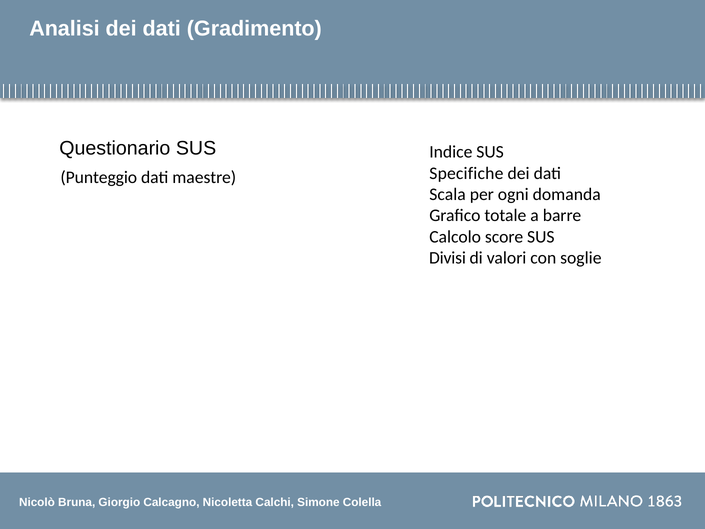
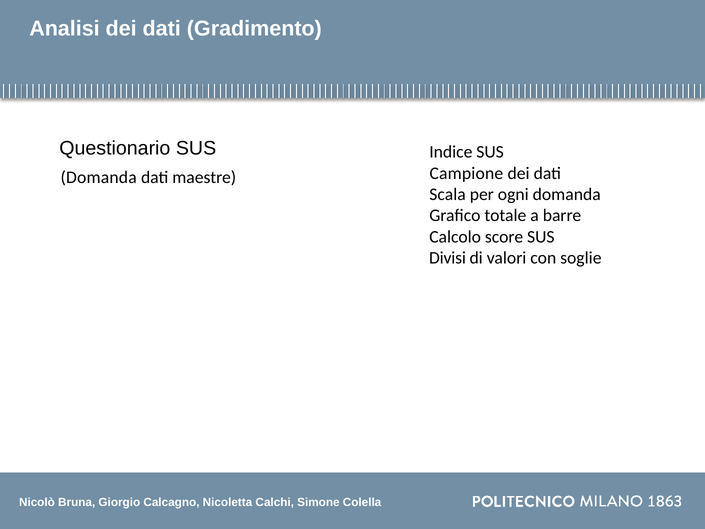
Specifiche: Specifiche -> Campione
Punteggio at (99, 178): Punteggio -> Domanda
